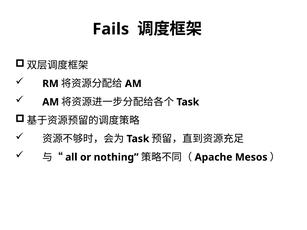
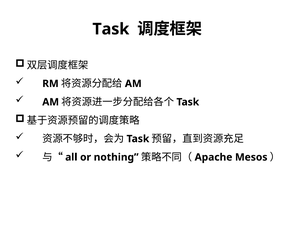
Fails at (111, 29): Fails -> Task
